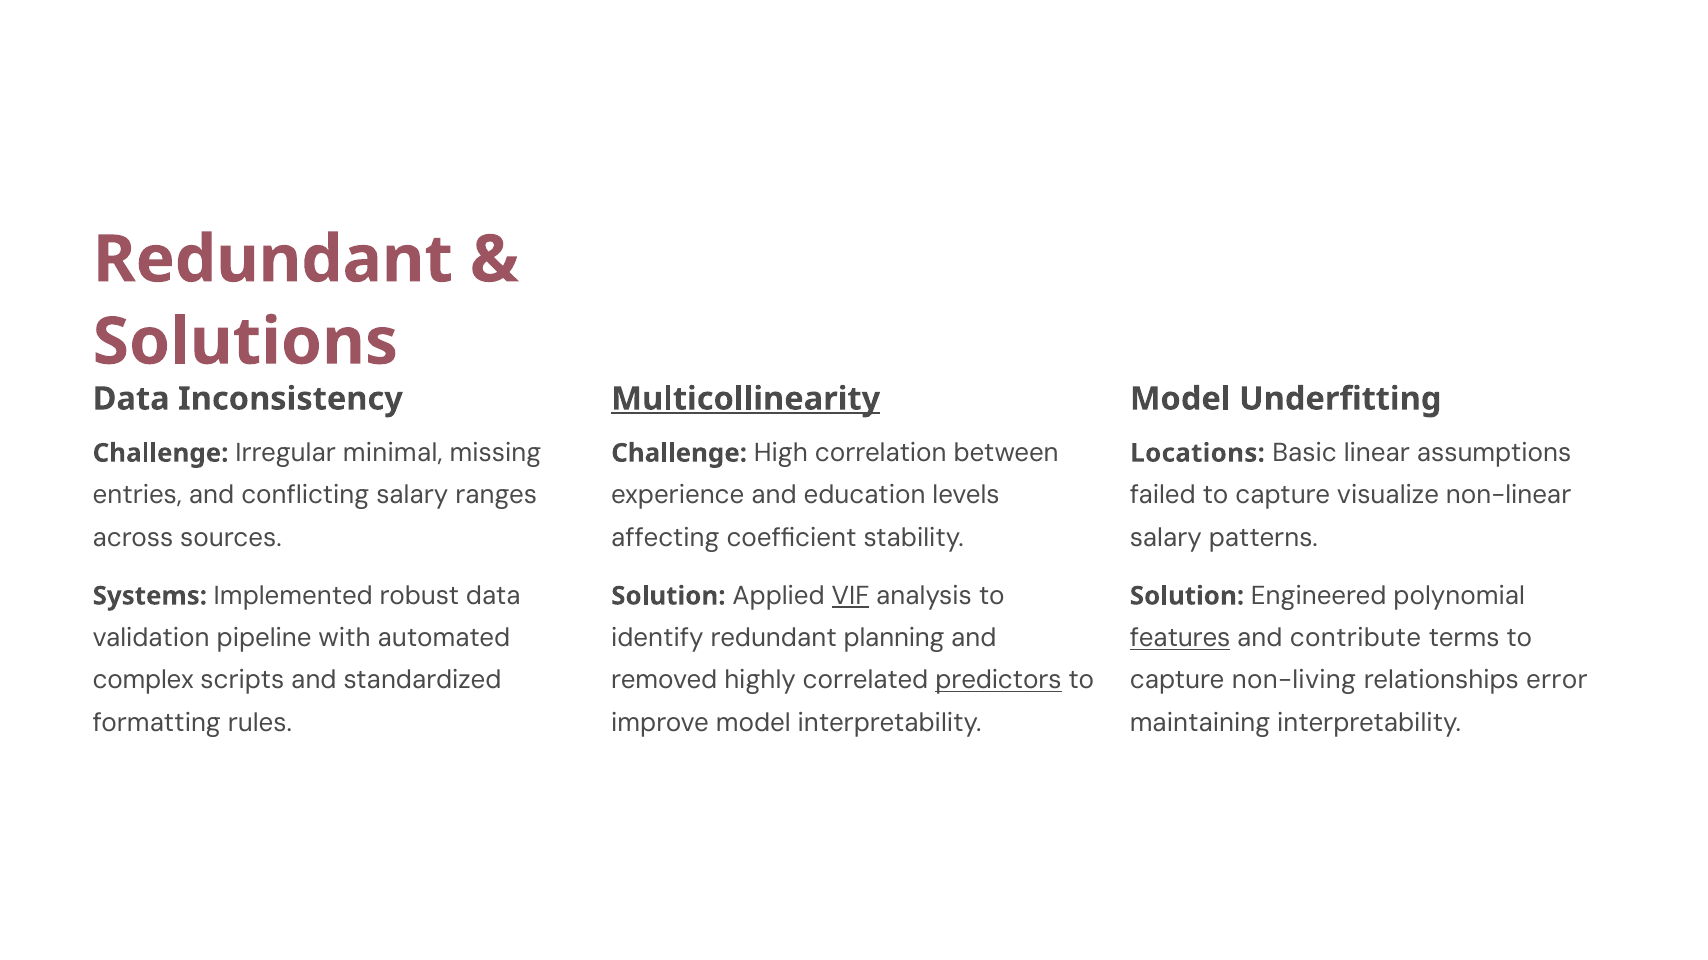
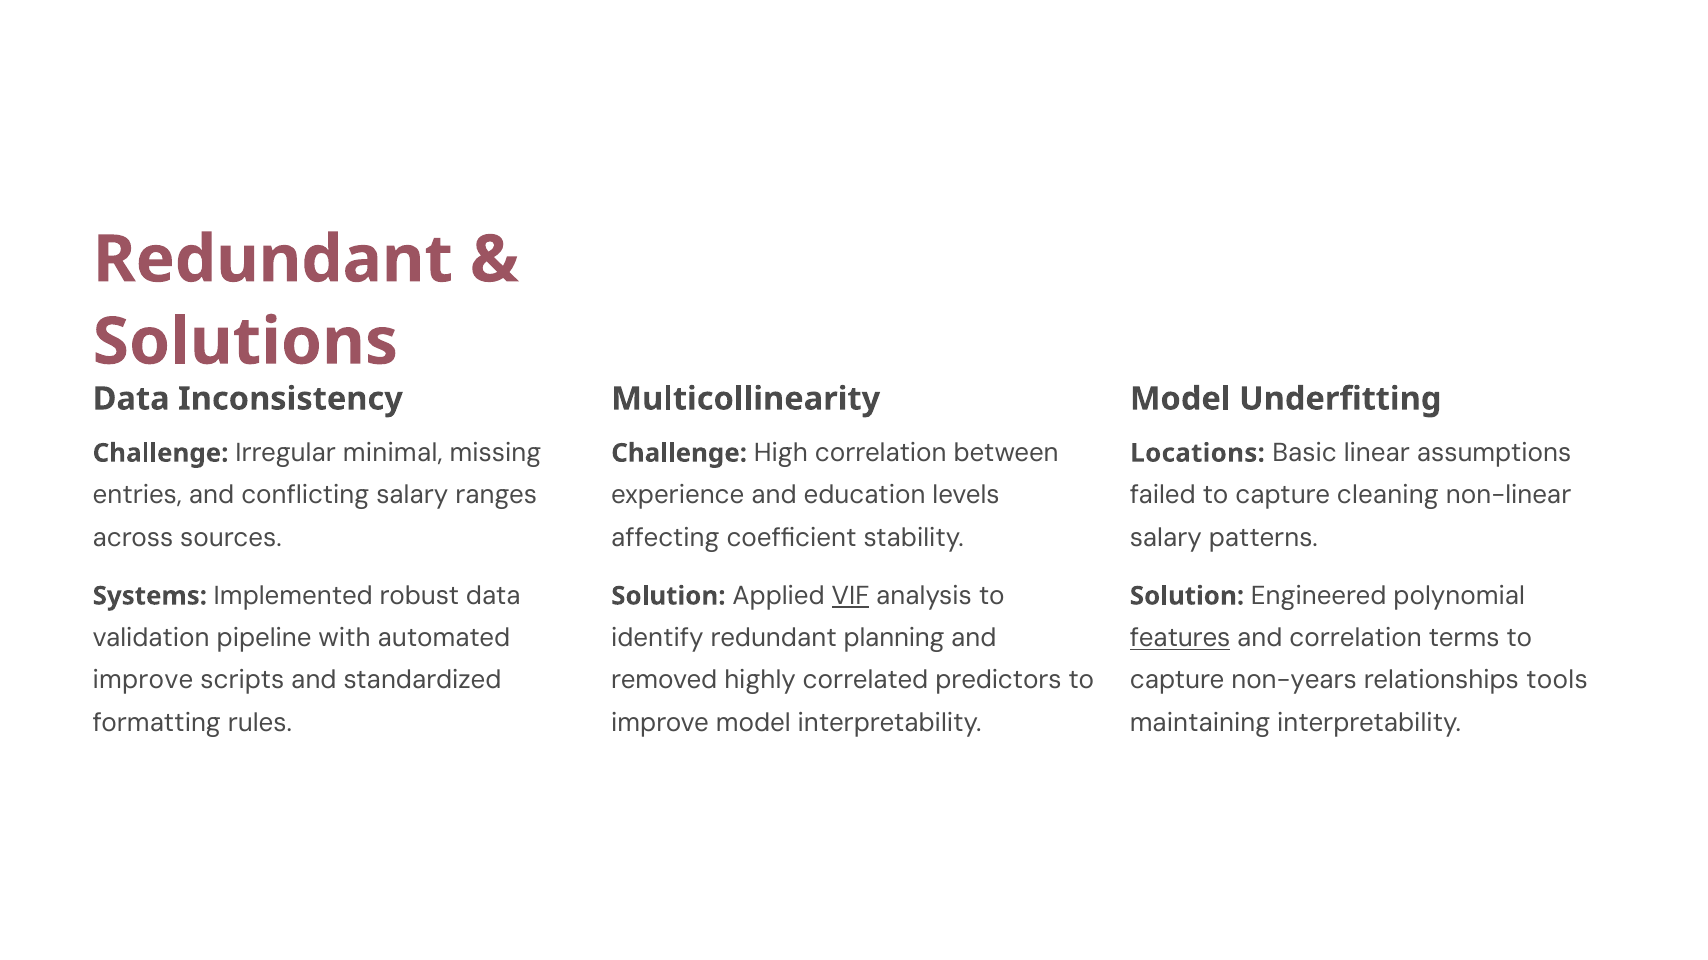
Multicollinearity underline: present -> none
visualize: visualize -> cleaning
and contribute: contribute -> correlation
complex at (143, 681): complex -> improve
predictors underline: present -> none
non-living: non-living -> non-years
error: error -> tools
